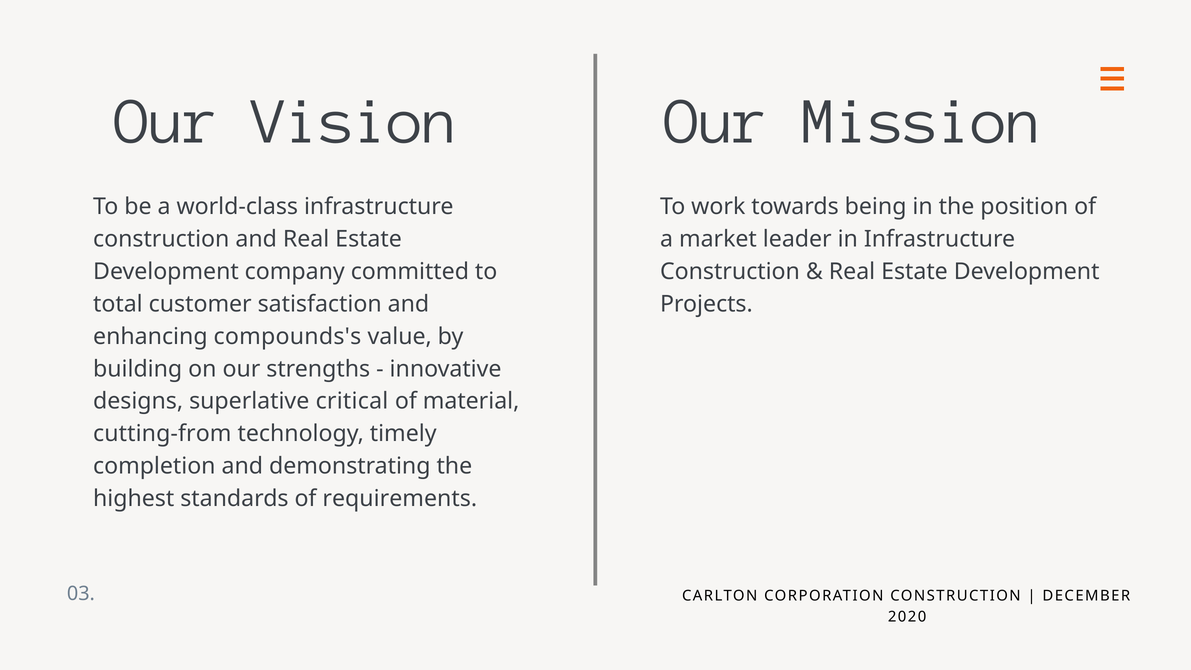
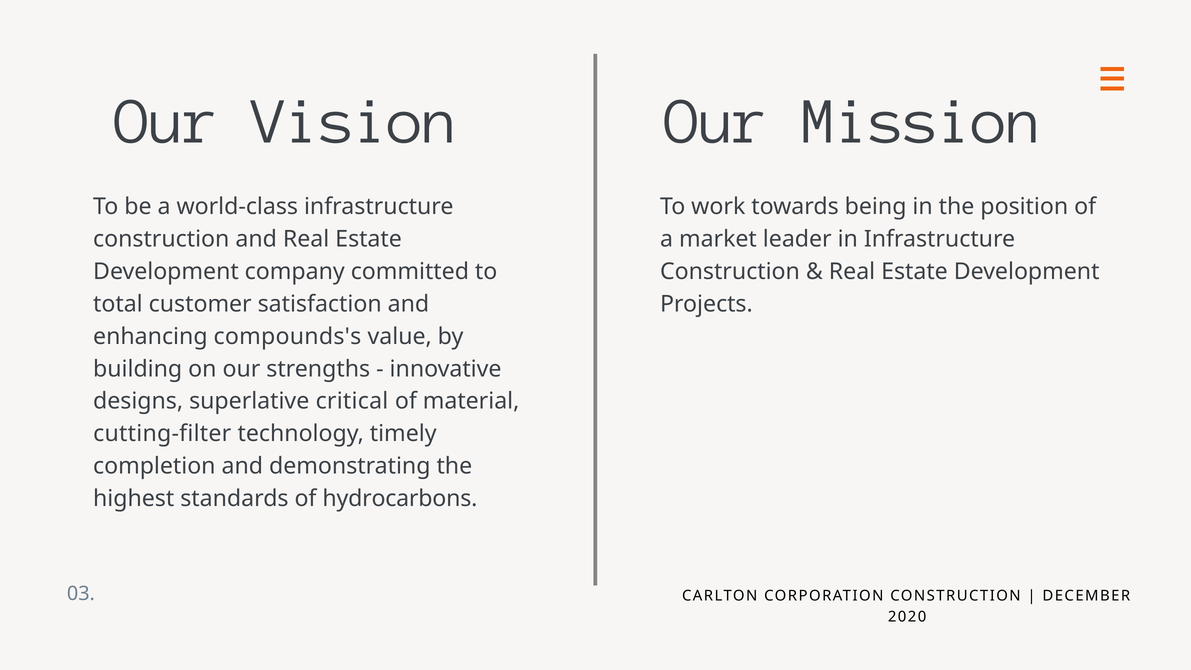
cutting-from: cutting-from -> cutting-filter
requirements: requirements -> hydrocarbons
